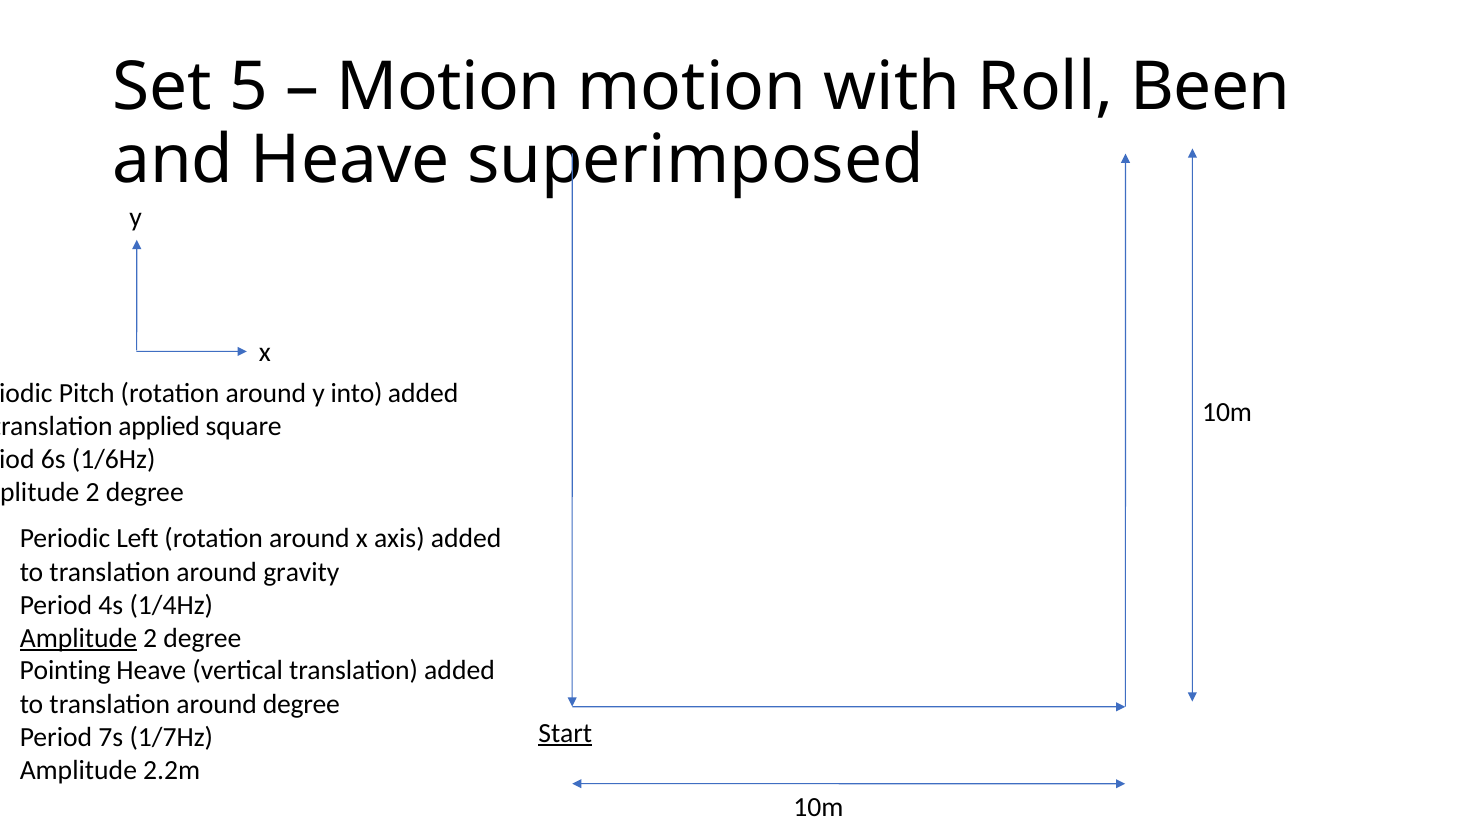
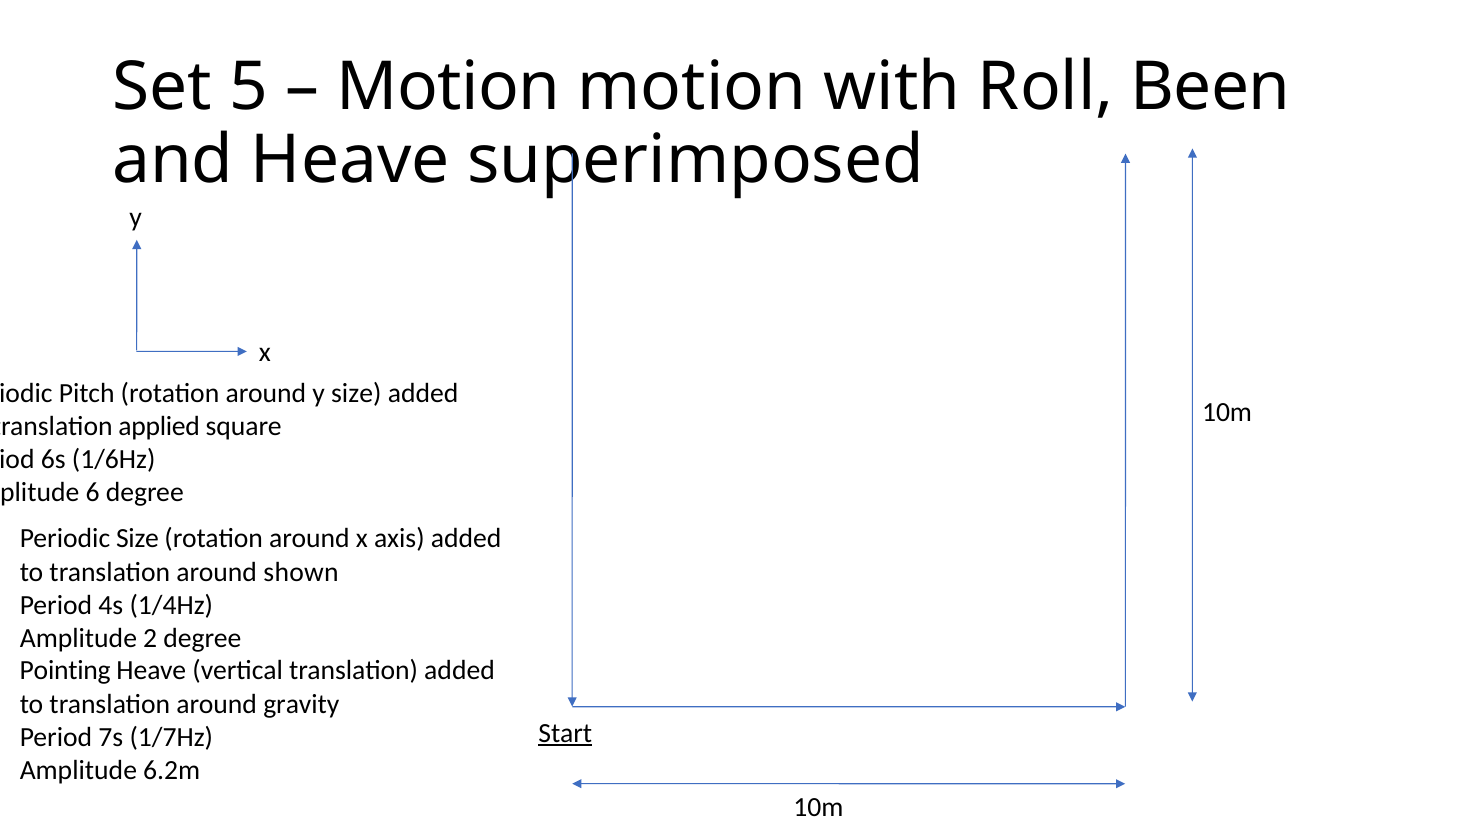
y into: into -> size
2 at (93, 492): 2 -> 6
Periodic Left: Left -> Size
gravity: gravity -> shown
Amplitude at (78, 638) underline: present -> none
around degree: degree -> gravity
2.2m: 2.2m -> 6.2m
